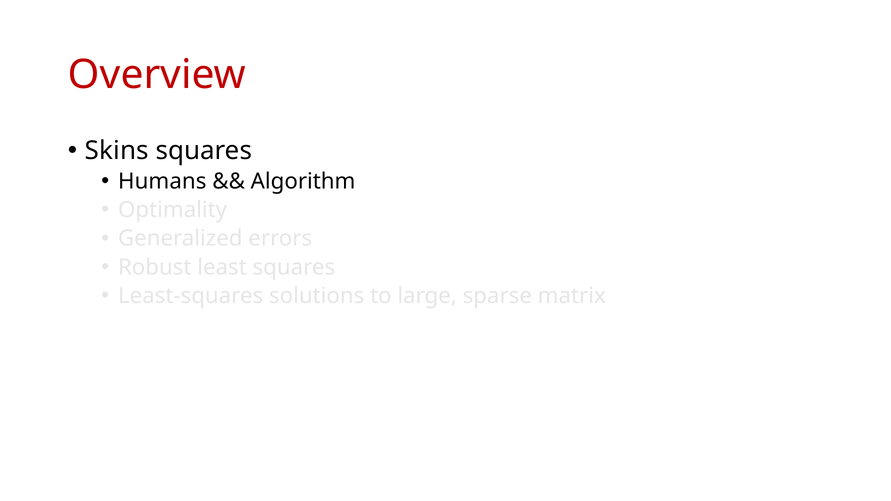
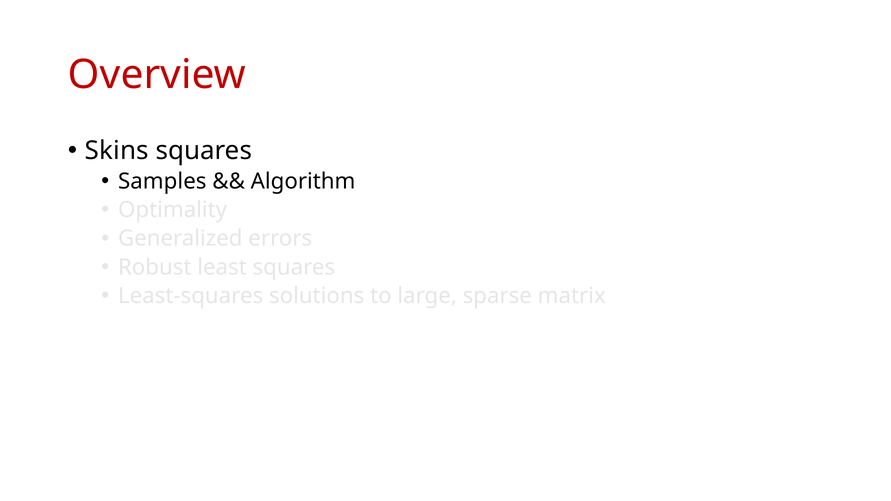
Humans: Humans -> Samples
